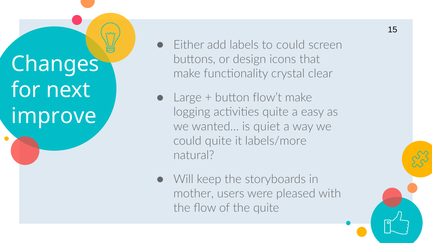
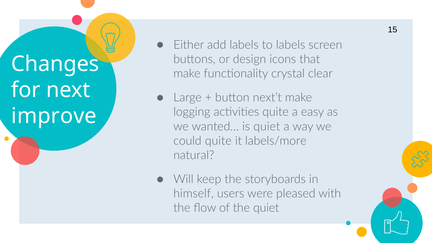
to could: could -> labels
flow’t: flow’t -> next’t
mother: mother -> himself
the quite: quite -> quiet
